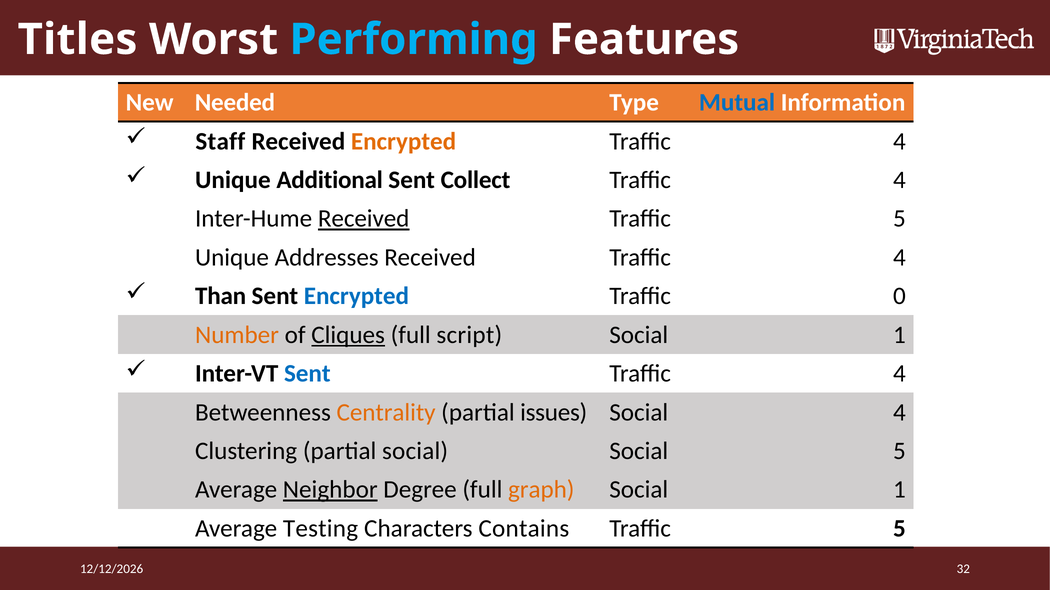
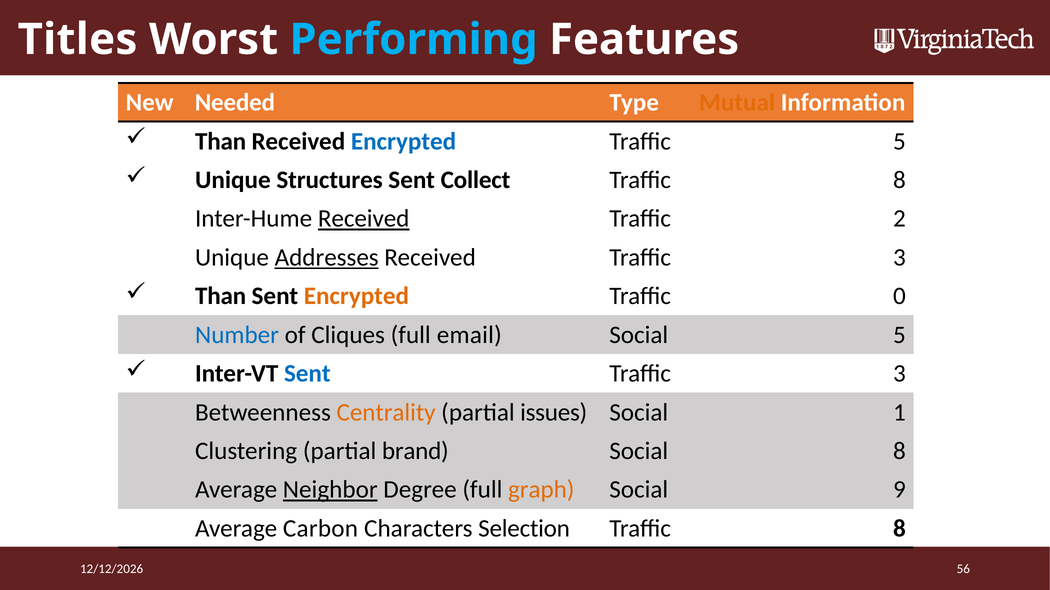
Mutual colour: blue -> orange
Staff at (220, 141): Staff -> Than
Encrypted at (404, 141) colour: orange -> blue
4 at (899, 141): 4 -> 5
Additional: Additional -> Structures
4 at (899, 180): 4 -> 8
5 at (899, 219): 5 -> 2
Addresses underline: none -> present
Received Traffic 4: 4 -> 3
Encrypted at (356, 296) colour: blue -> orange
Number colour: orange -> blue
Cliques underline: present -> none
script: script -> email
1 at (899, 335): 1 -> 5
4 at (899, 374): 4 -> 3
Social 4: 4 -> 1
partial social: social -> brand
Social 5: 5 -> 8
1 at (899, 490): 1 -> 9
Testing: Testing -> Carbon
Contains: Contains -> Selection
5 at (899, 529): 5 -> 8
32: 32 -> 56
